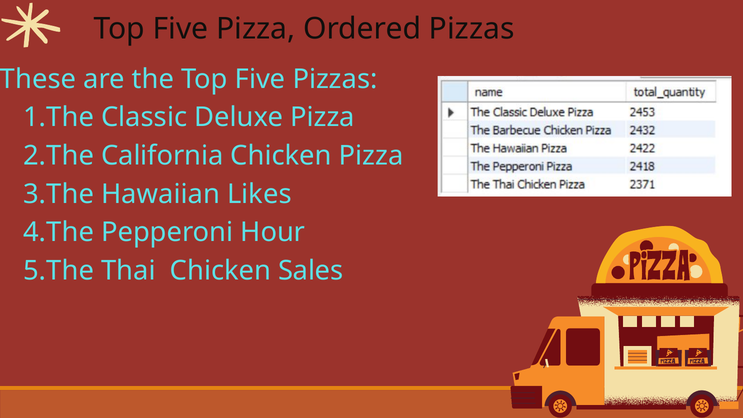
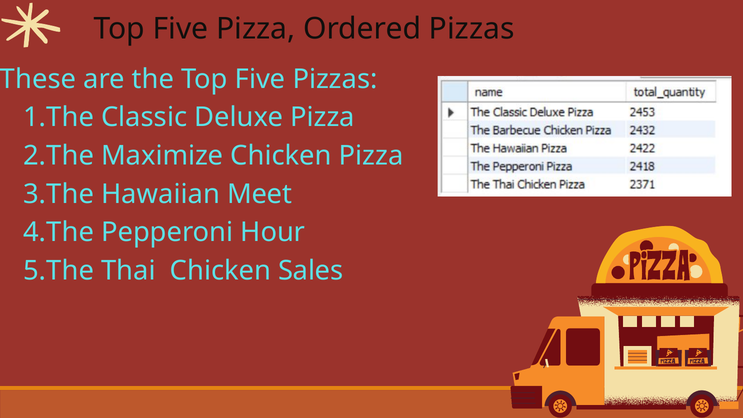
California: California -> Maximize
Likes: Likes -> Meet
